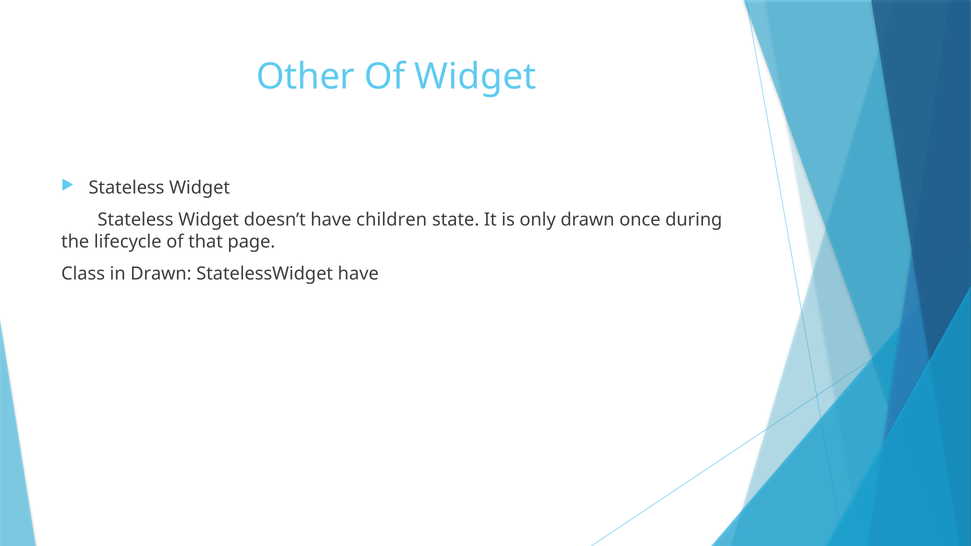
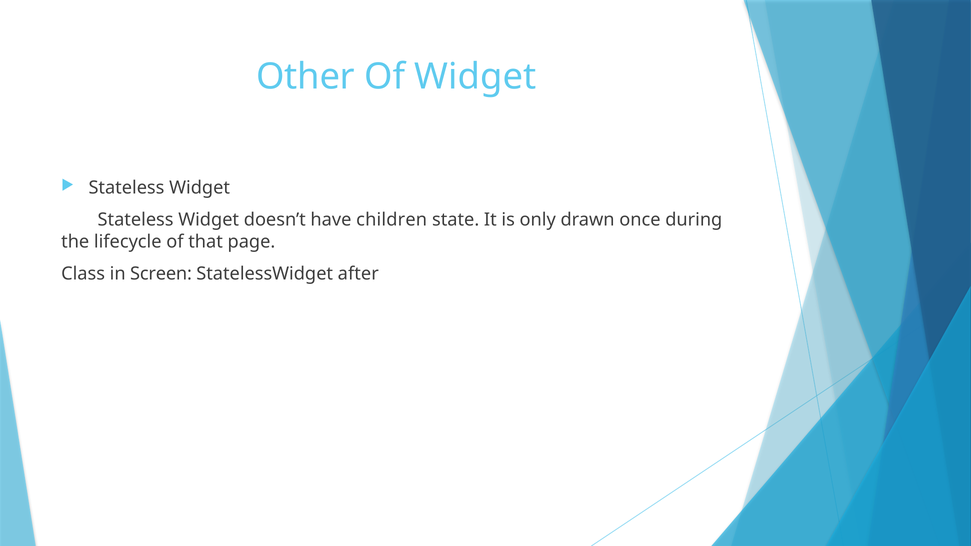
in Drawn: Drawn -> Screen
StatelessWidget have: have -> after
